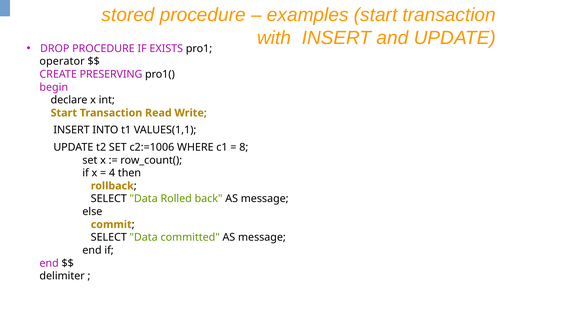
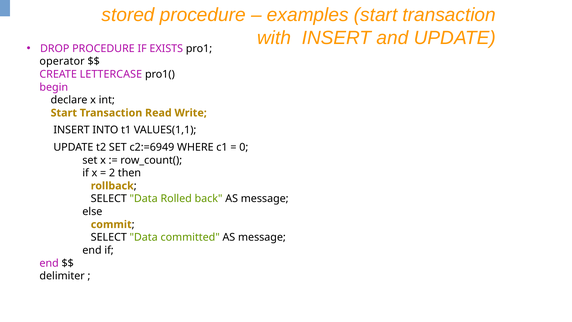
PRESERVING: PRESERVING -> LETTERCASE
c2:=1006: c2:=1006 -> c2:=6949
8: 8 -> 0
4: 4 -> 2
